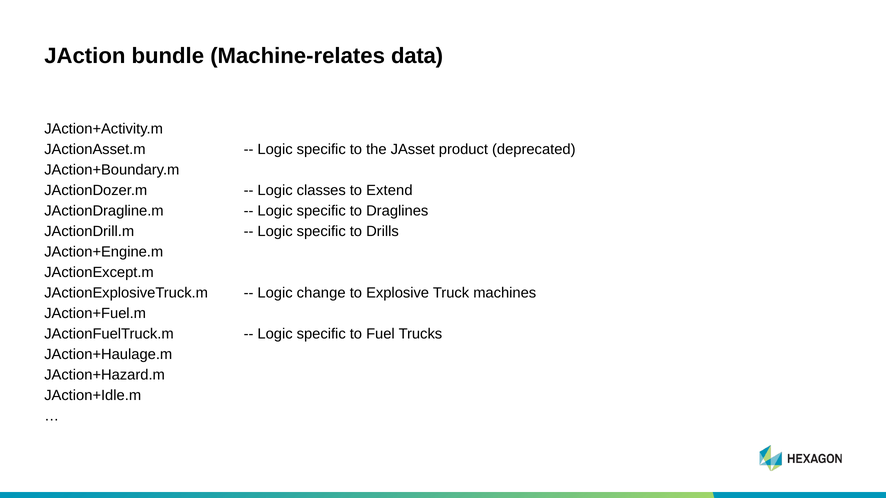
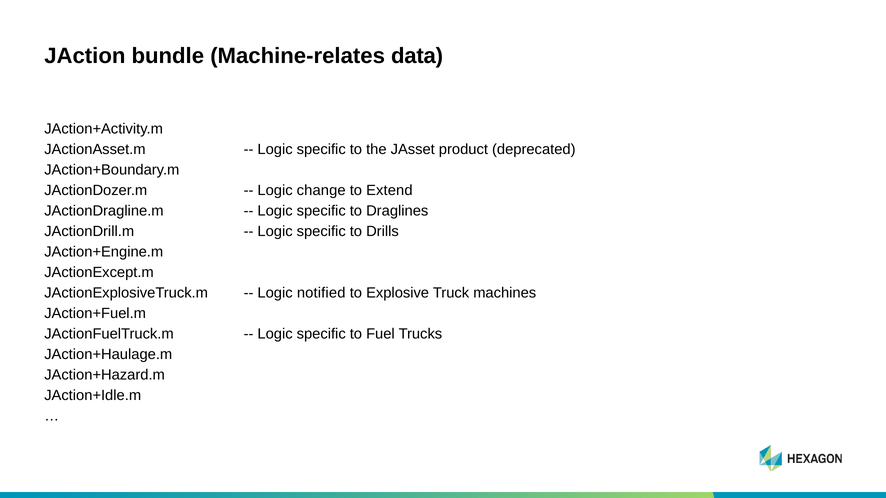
classes: classes -> change
change: change -> notified
